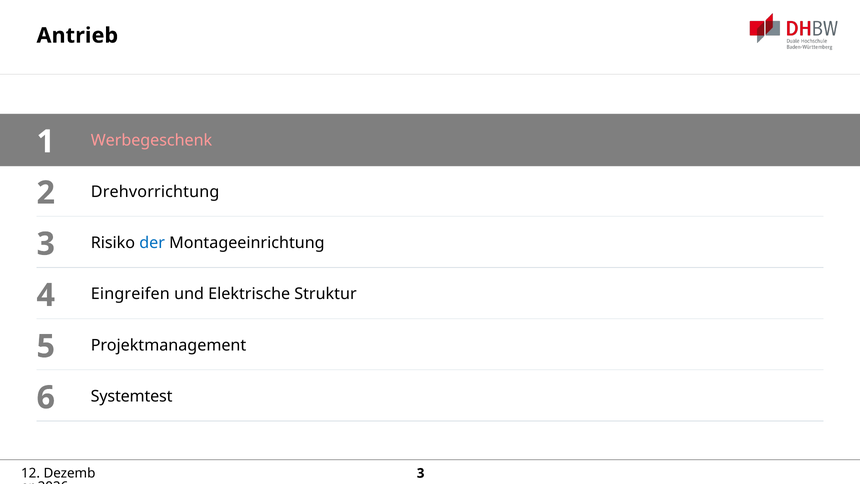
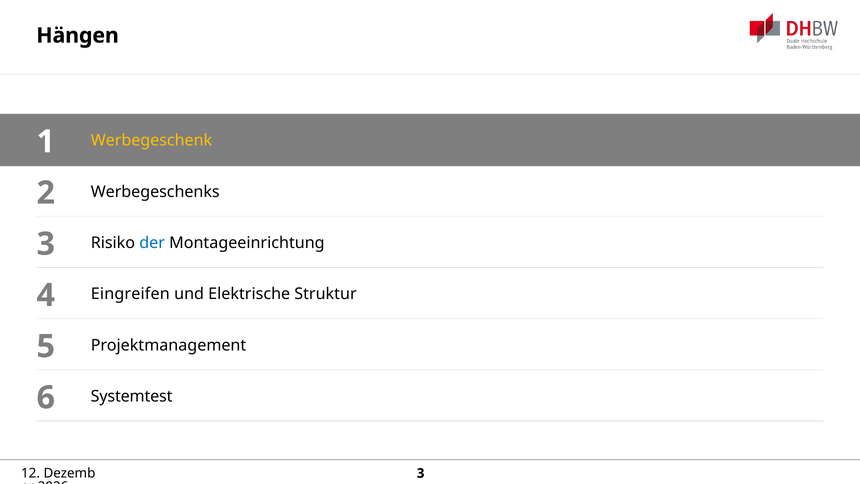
Antrieb: Antrieb -> Hängen
Werbegeschenk colour: pink -> yellow
Drehvorrichtung: Drehvorrichtung -> Werbegeschenks
